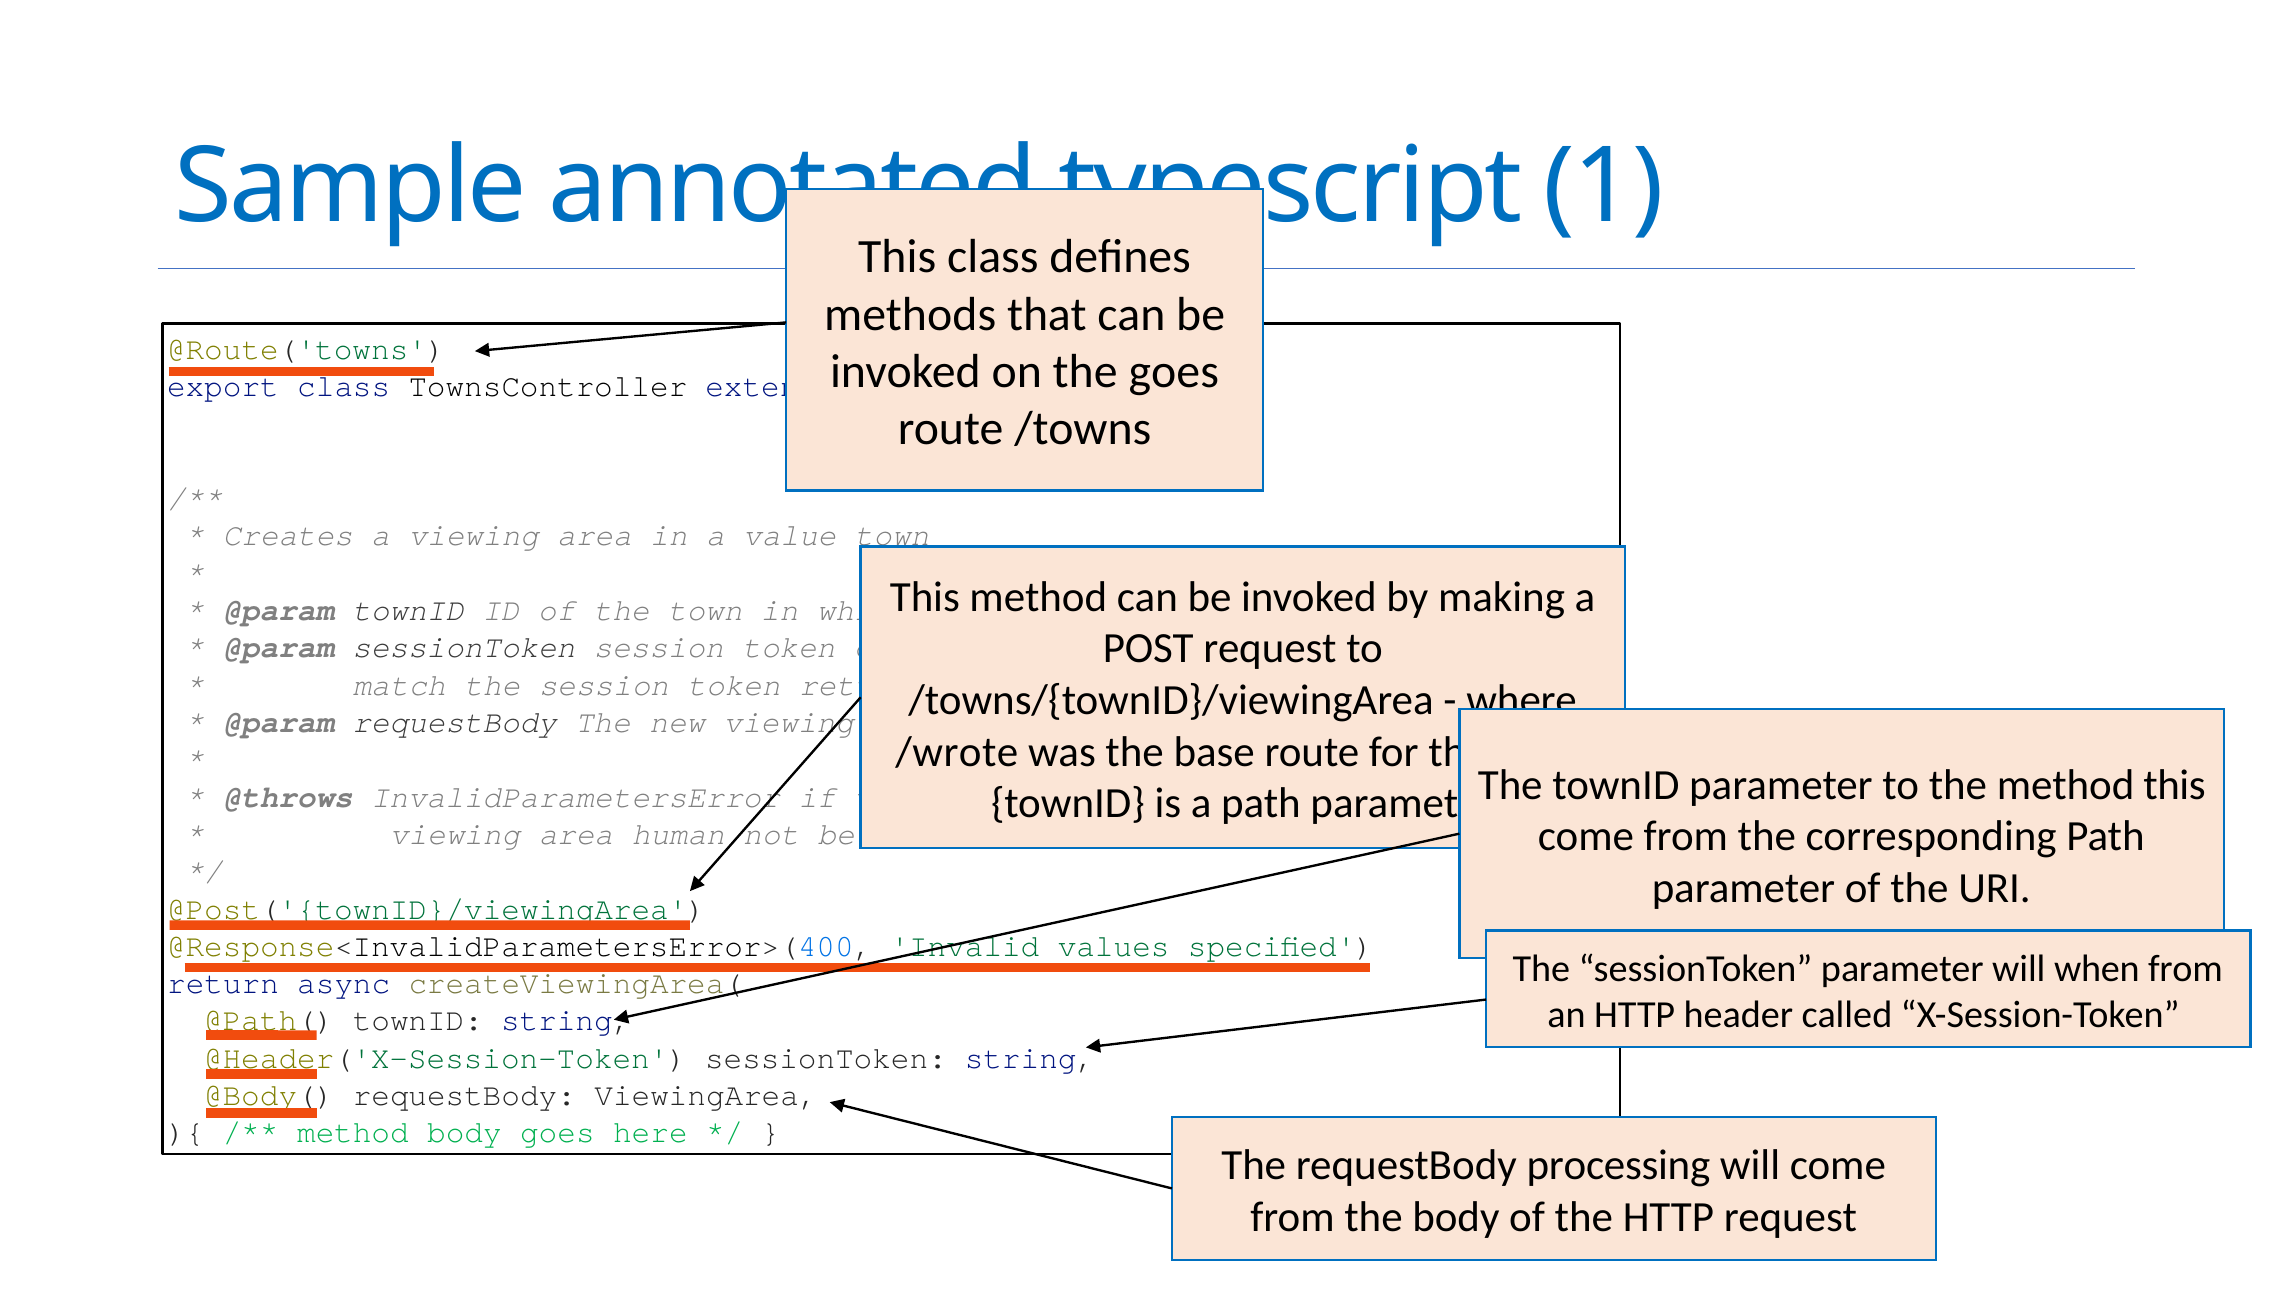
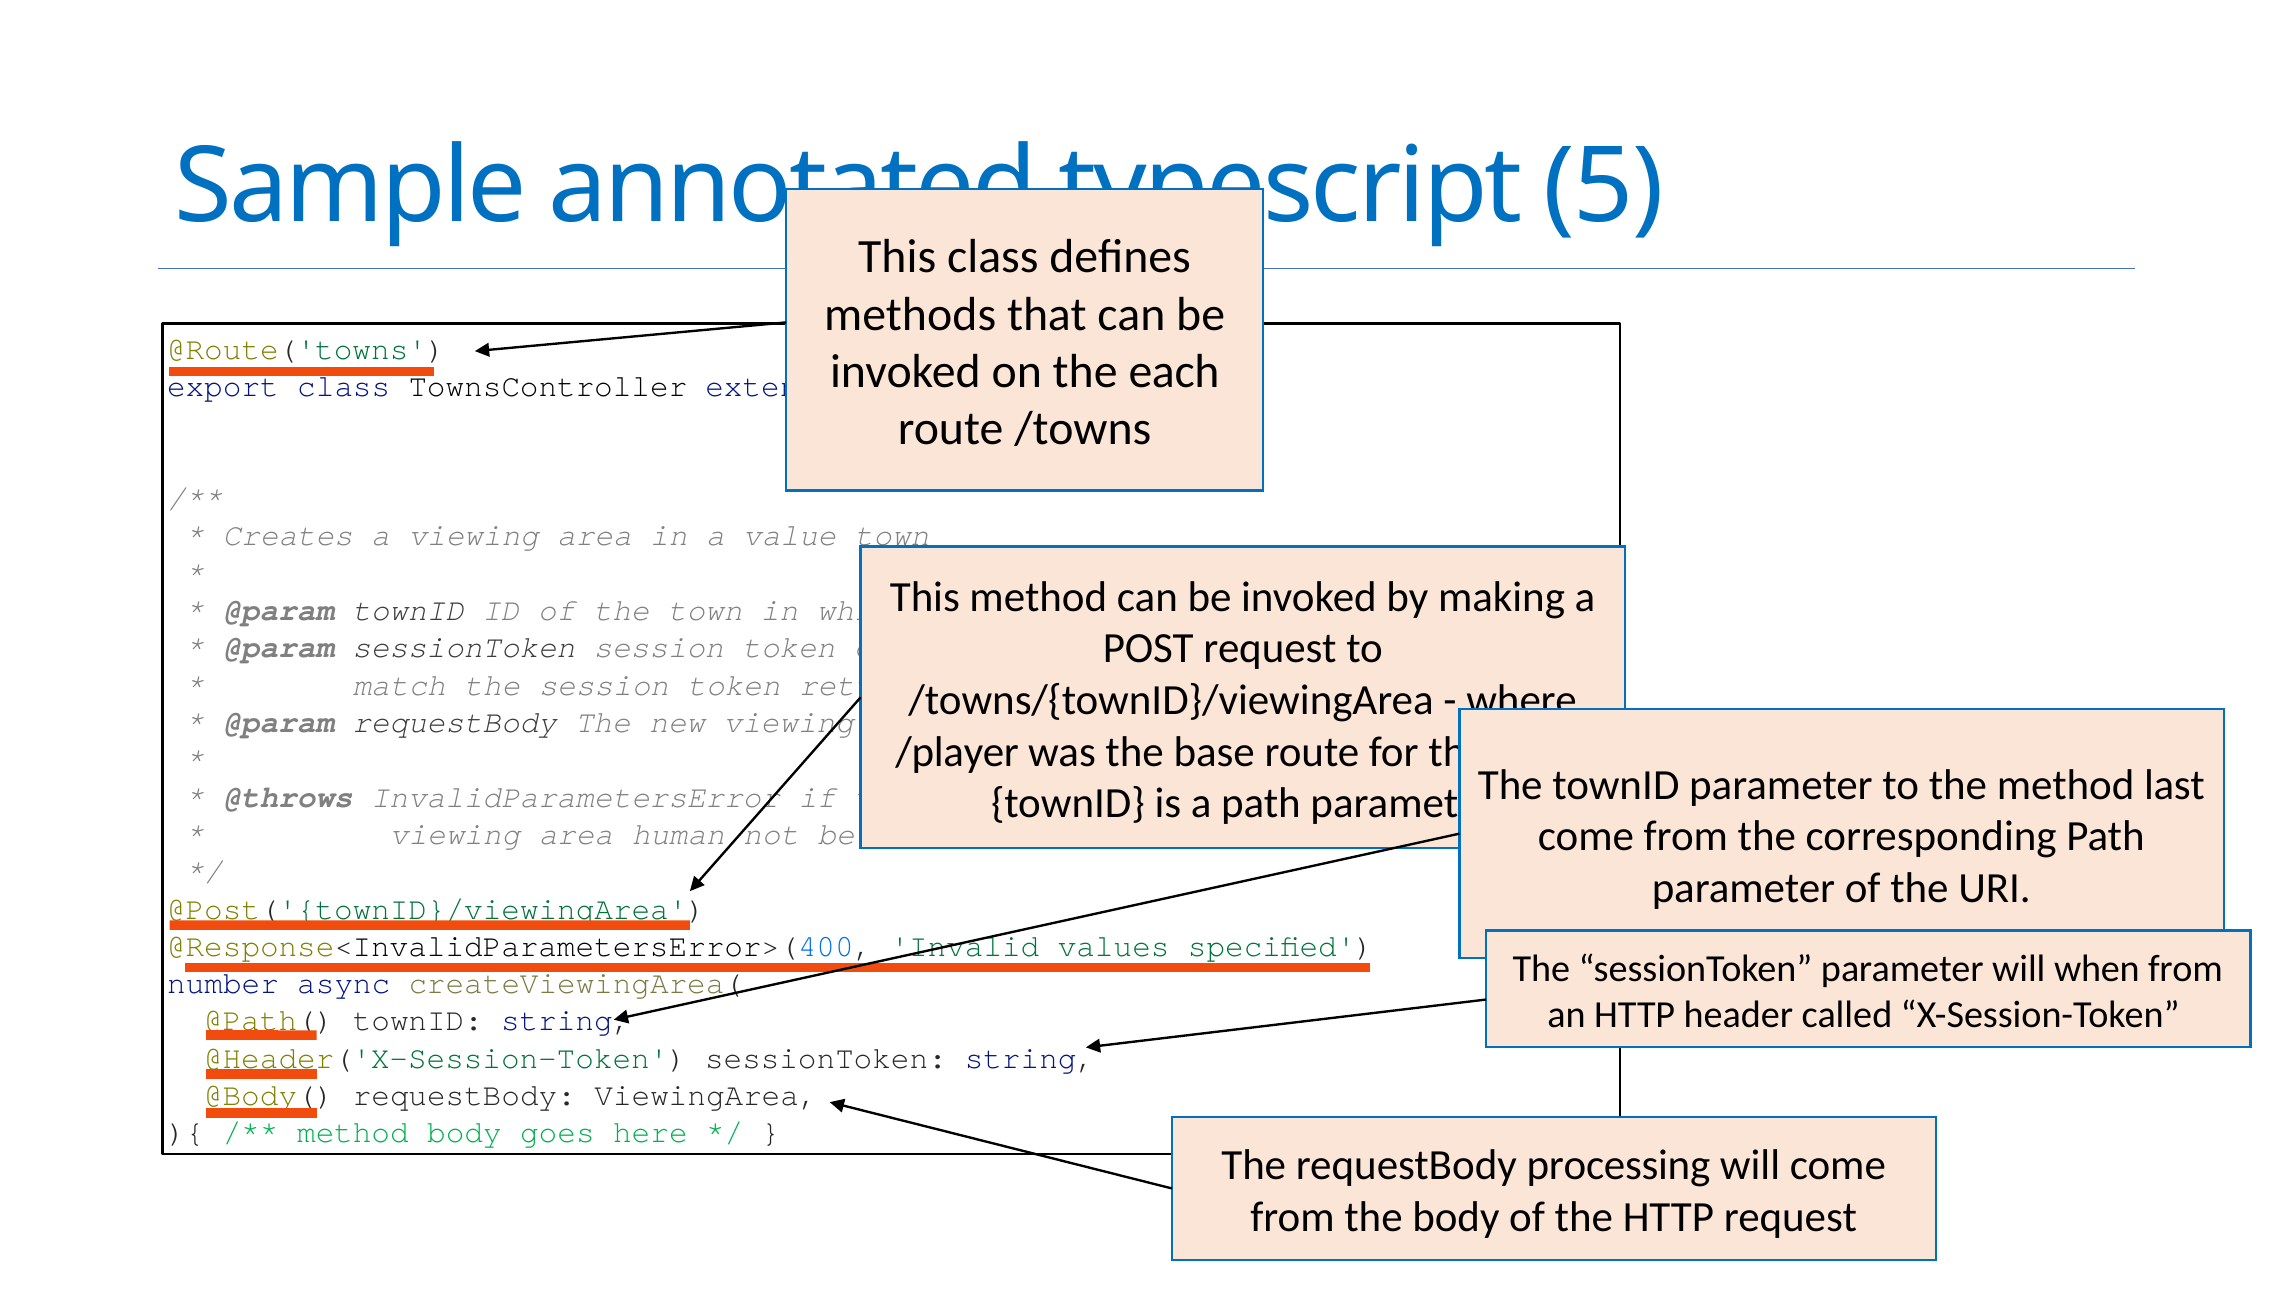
1: 1 -> 5
goes at (1174, 372): goes -> each
/wrote: /wrote -> /player
method this: this -> last
return: return -> number
